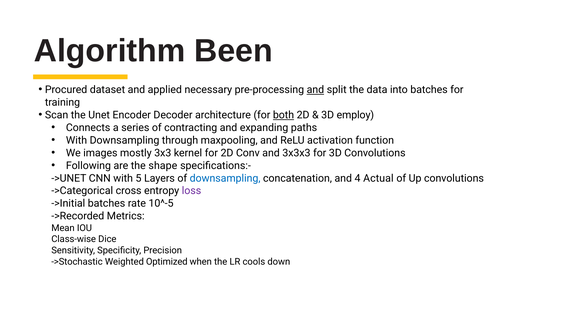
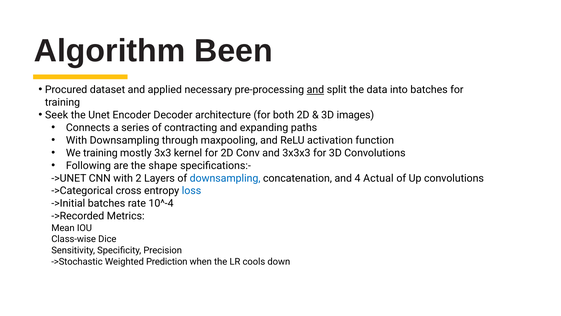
Scan: Scan -> Seek
both underline: present -> none
employ: employ -> images
We images: images -> training
5: 5 -> 2
loss colour: purple -> blue
10^-5: 10^-5 -> 10^-4
Optimized: Optimized -> Prediction
